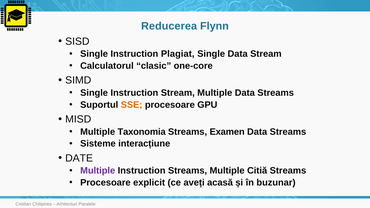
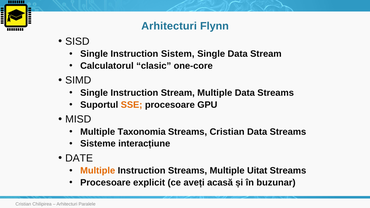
Reducerea at (169, 26): Reducerea -> Arhitecturi
Plagiat: Plagiat -> Sistem
Streams Examen: Examen -> Cristian
Multiple at (98, 171) colour: purple -> orange
Citiă: Citiă -> Uitat
